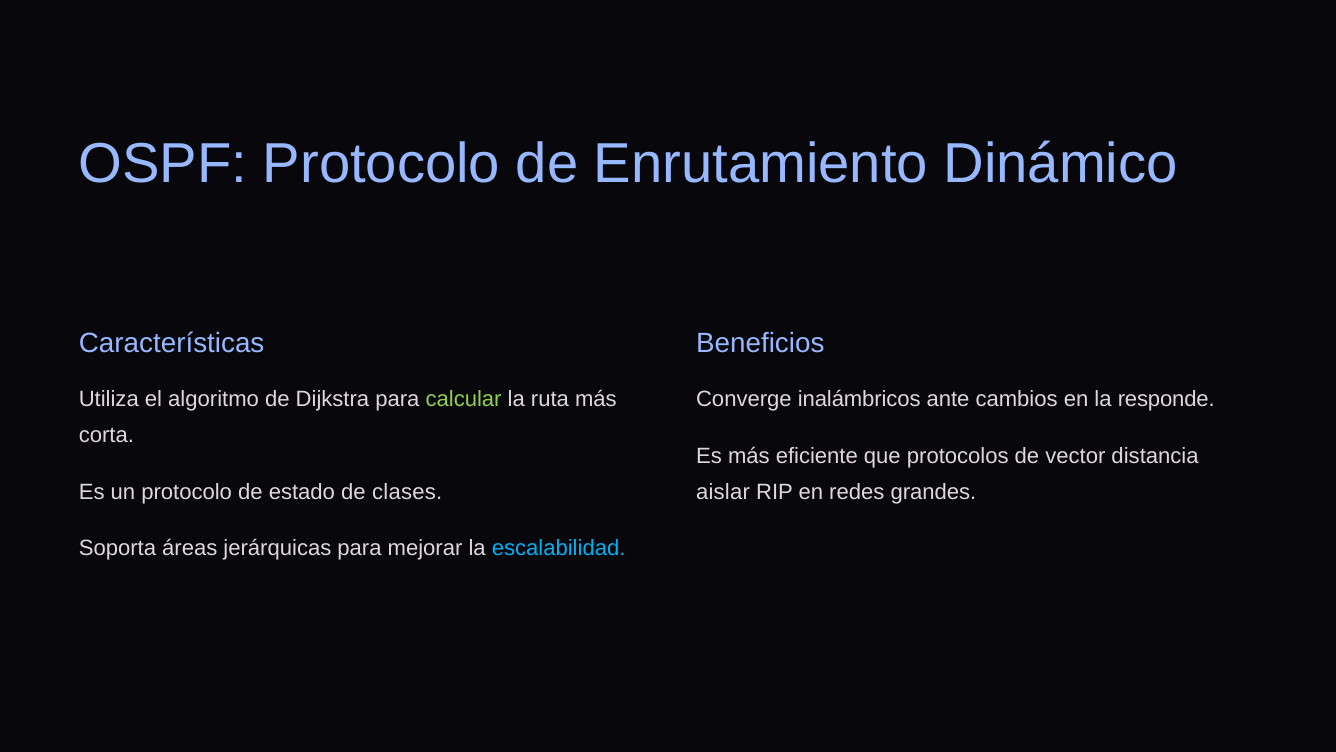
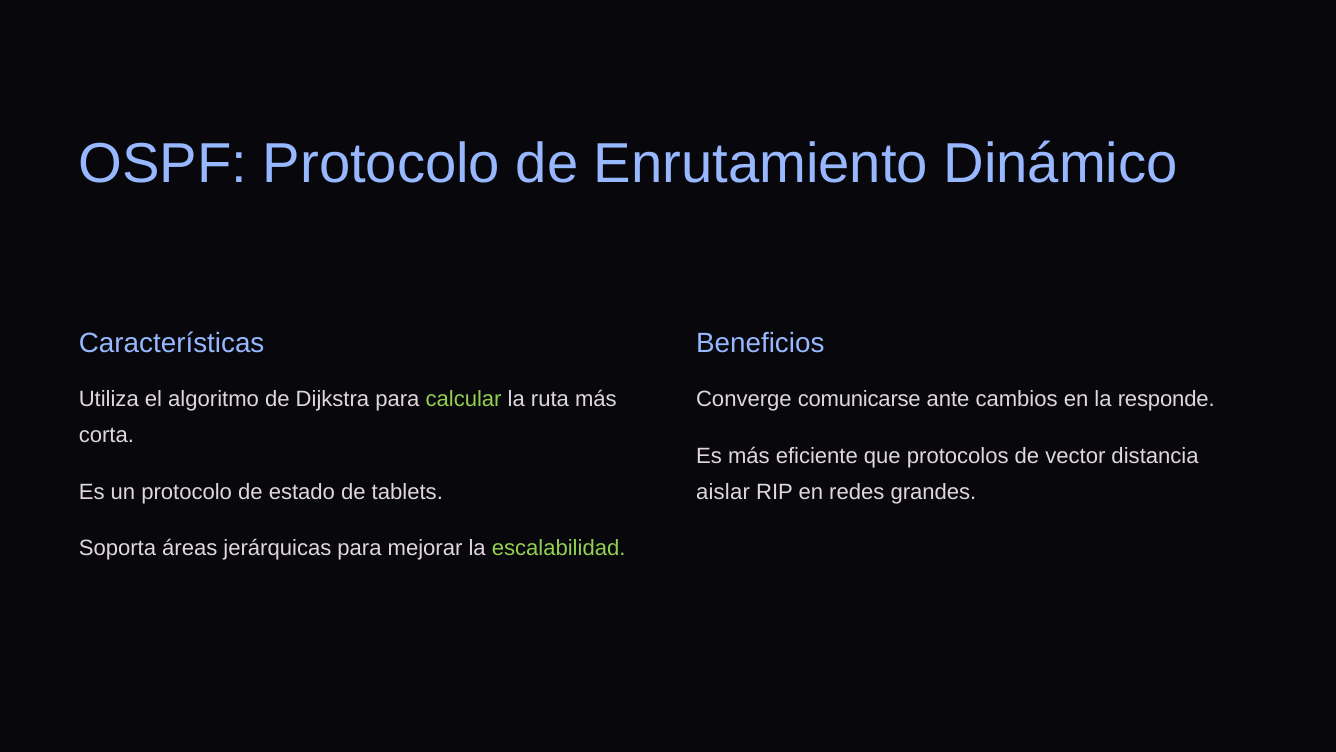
inalámbricos: inalámbricos -> comunicarse
clases: clases -> tablets
escalabilidad colour: light blue -> light green
